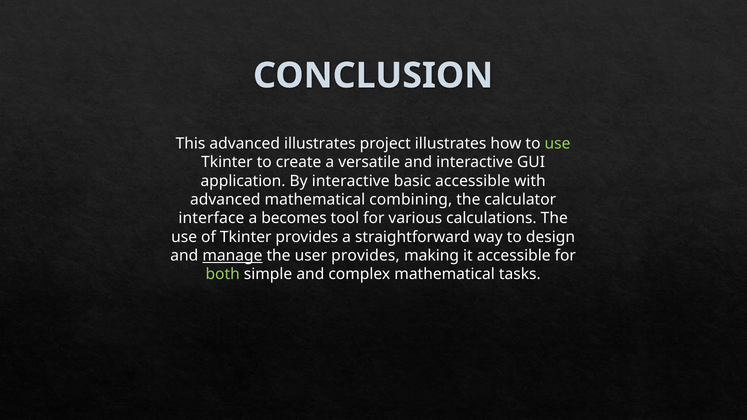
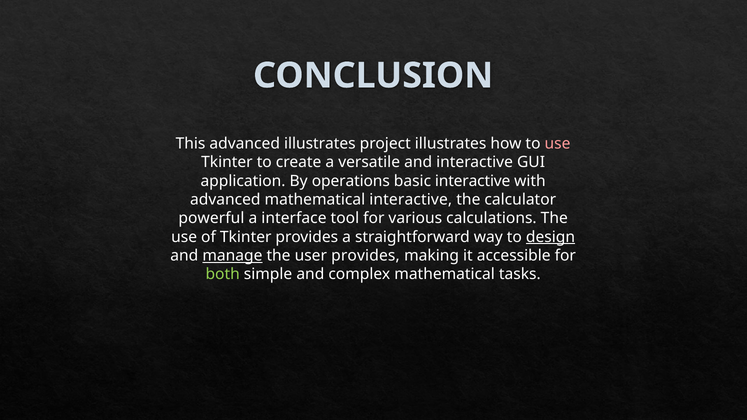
use at (558, 144) colour: light green -> pink
By interactive: interactive -> operations
basic accessible: accessible -> interactive
mathematical combining: combining -> interactive
interface: interface -> powerful
becomes: becomes -> interface
design underline: none -> present
